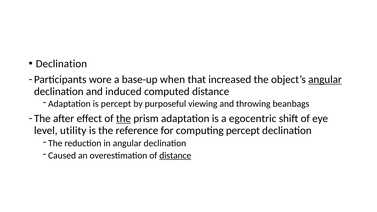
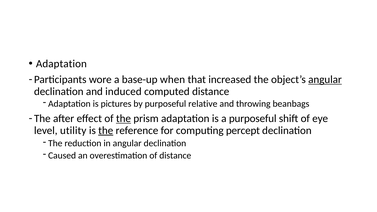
Declination at (61, 64): Declination -> Adaptation
is percept: percept -> pictures
viewing: viewing -> relative
a egocentric: egocentric -> purposeful
the at (106, 130) underline: none -> present
distance at (175, 156) underline: present -> none
